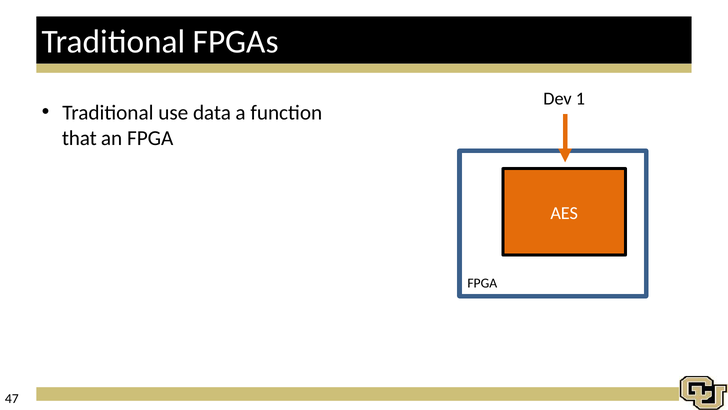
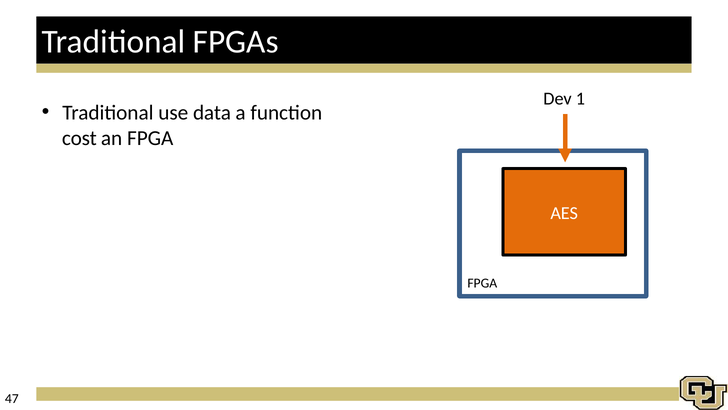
that: that -> cost
